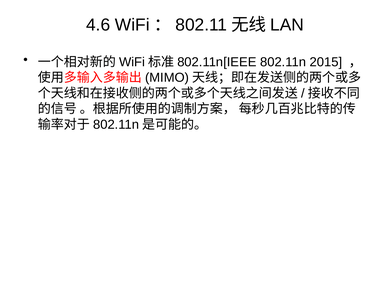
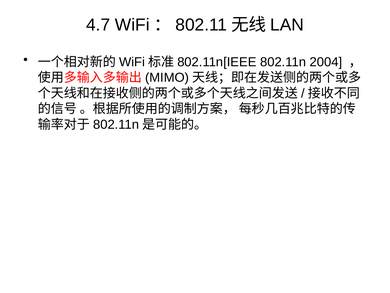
4.6: 4.6 -> 4.7
2015: 2015 -> 2004
